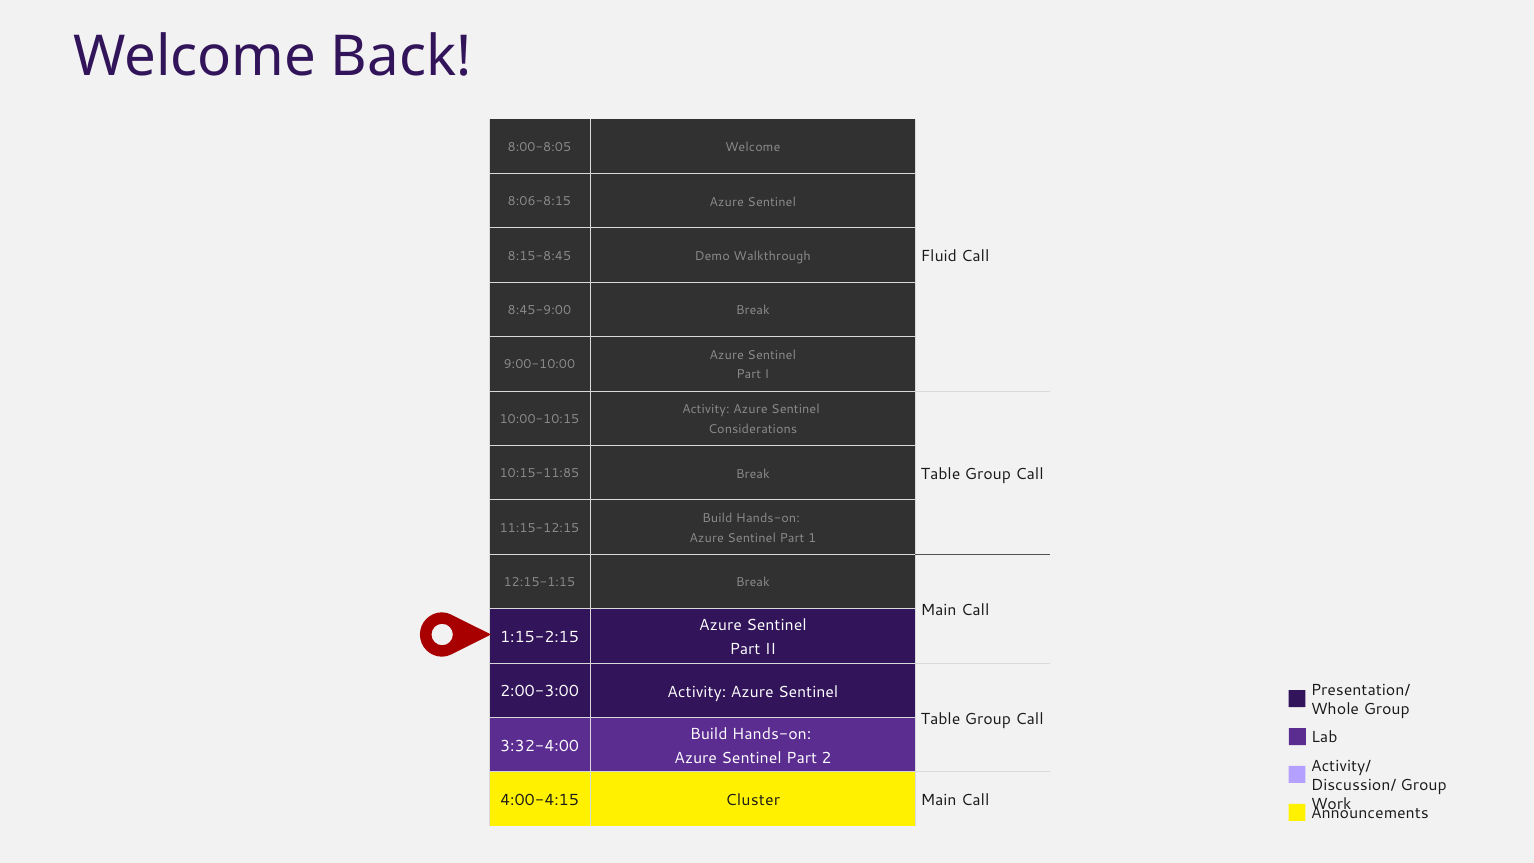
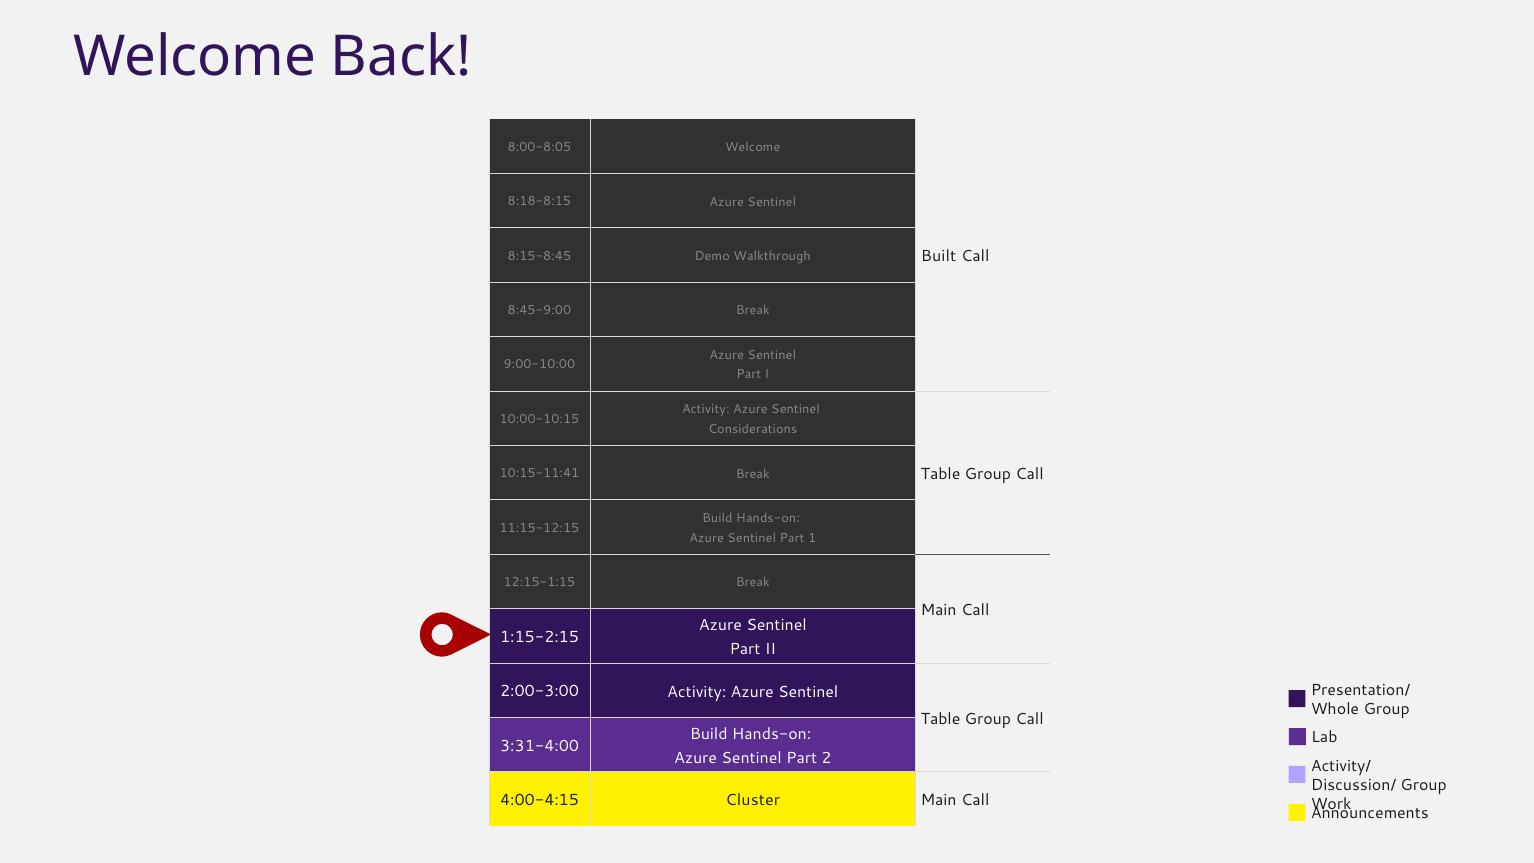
8:06-8:15: 8:06-8:15 -> 8:18-8:15
Fluid: Fluid -> Built
10:15-11:85: 10:15-11:85 -> 10:15-11:41
3:32-4:00: 3:32-4:00 -> 3:31-4:00
